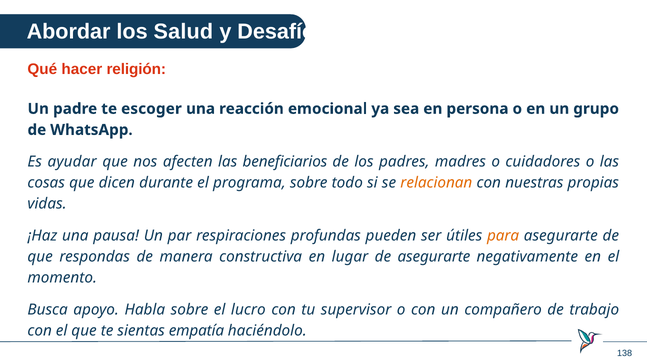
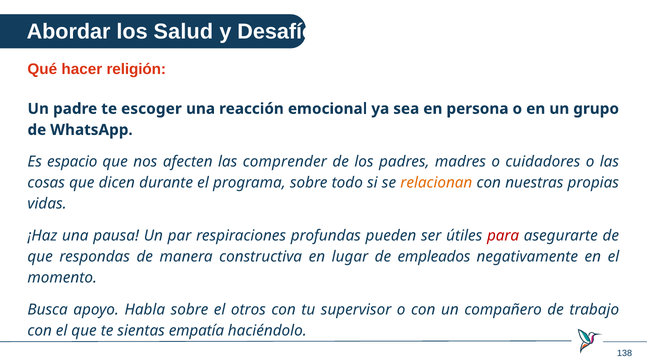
ayudar: ayudar -> espacio
beneficiarios: beneficiarios -> comprender
para colour: orange -> red
de asegurarte: asegurarte -> empleados
lucro: lucro -> otros
